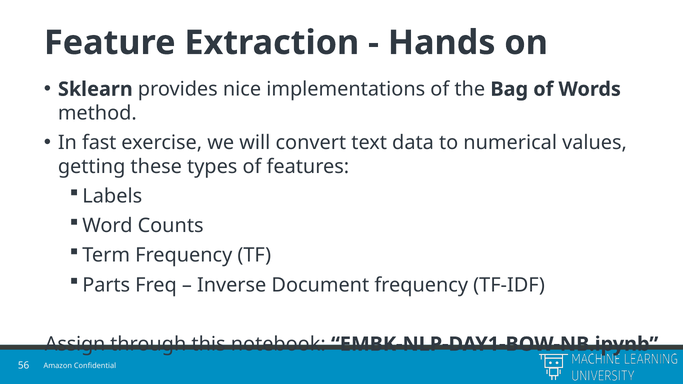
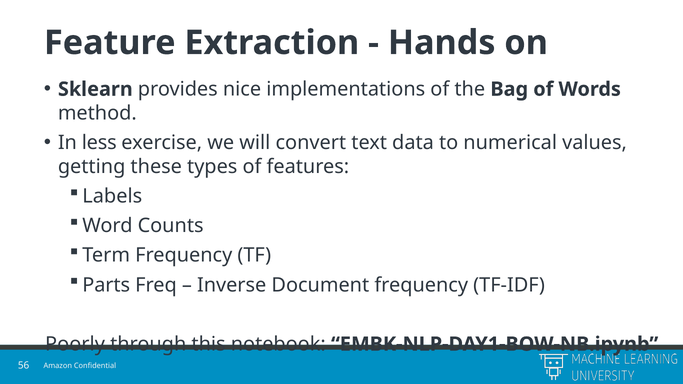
fast: fast -> less
Assign: Assign -> Poorly
